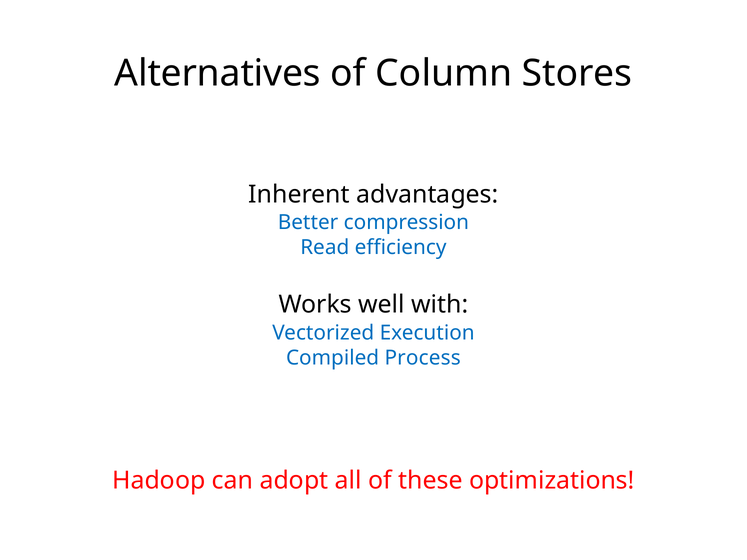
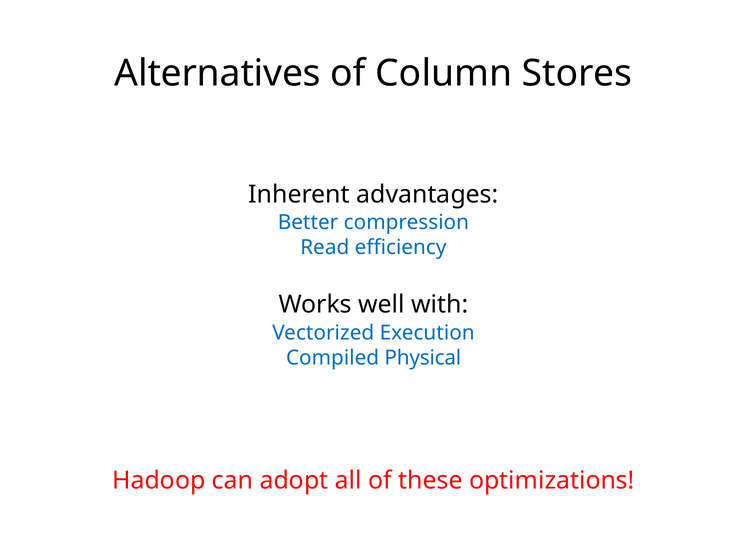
Process: Process -> Physical
